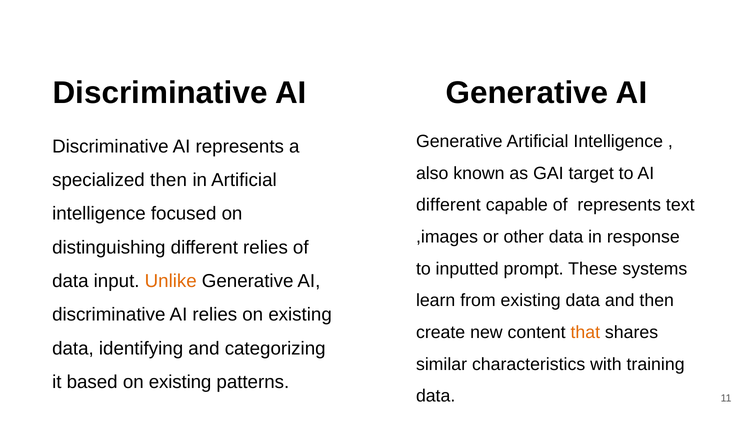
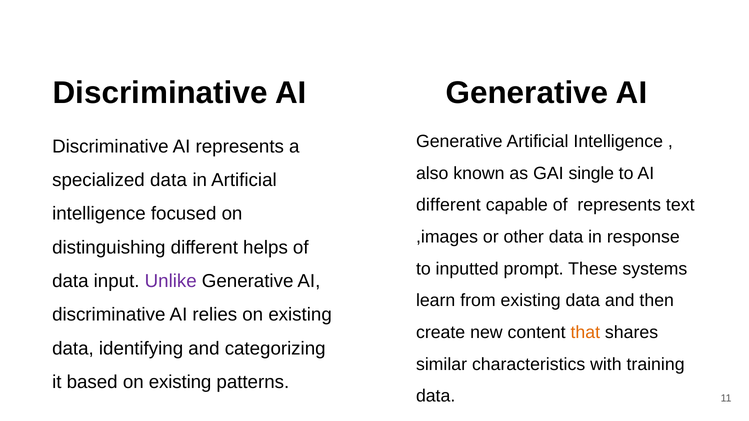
target: target -> single
specialized then: then -> data
different relies: relies -> helps
Unlike colour: orange -> purple
